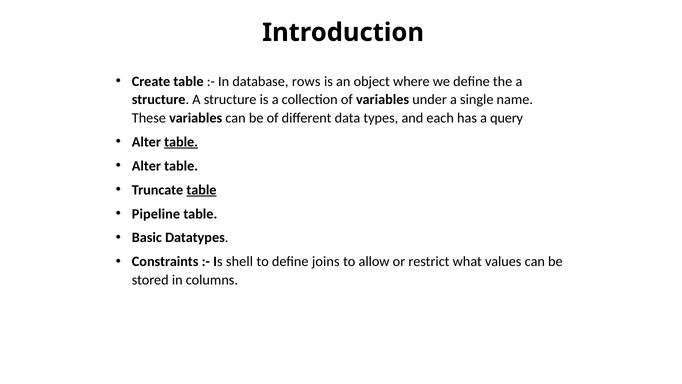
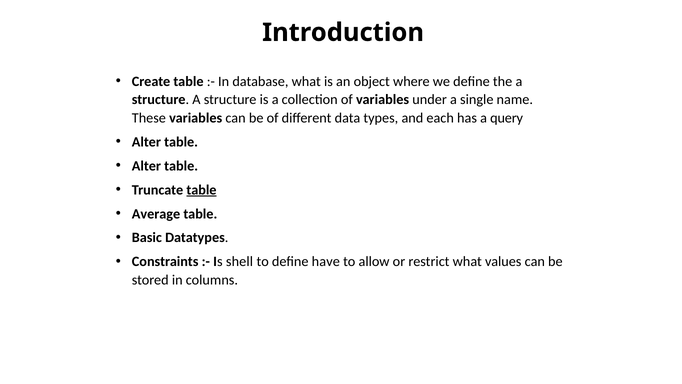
database rows: rows -> what
table at (181, 142) underline: present -> none
Pipeline: Pipeline -> Average
joins: joins -> have
